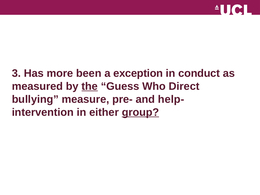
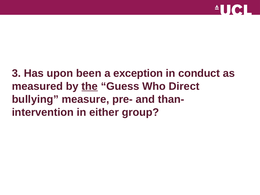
more: more -> upon
help-: help- -> than-
group underline: present -> none
